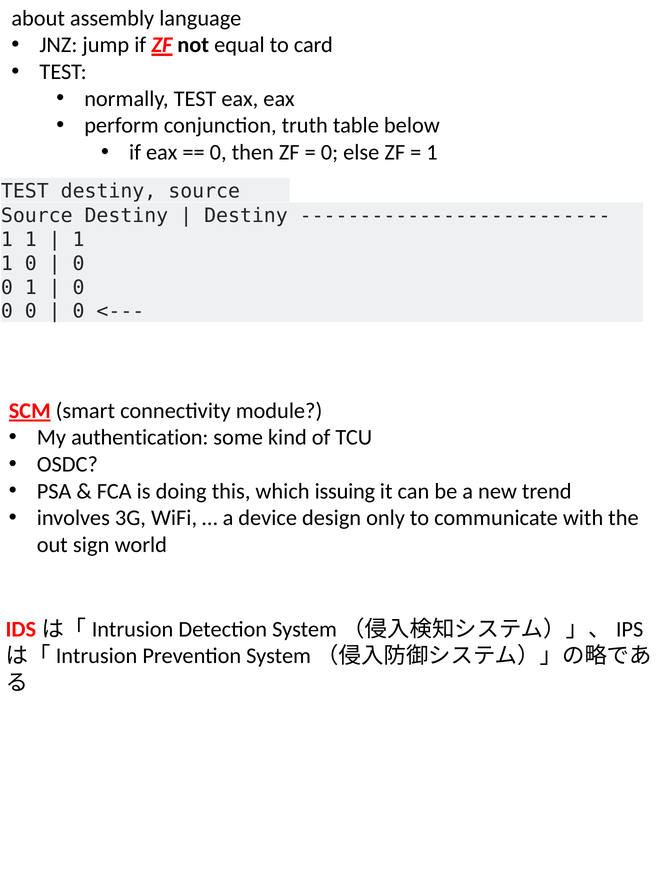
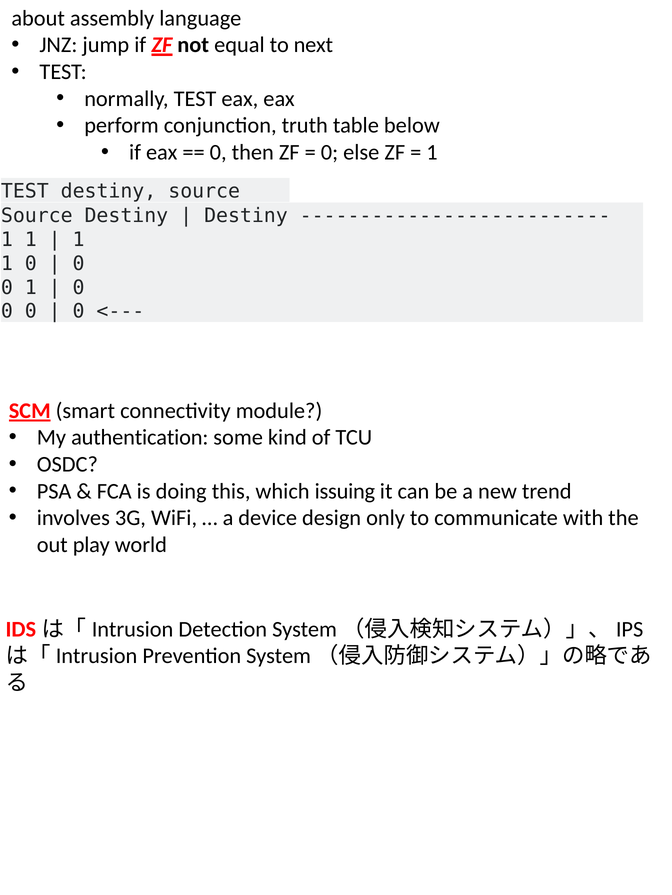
card: card -> next
sign: sign -> play
